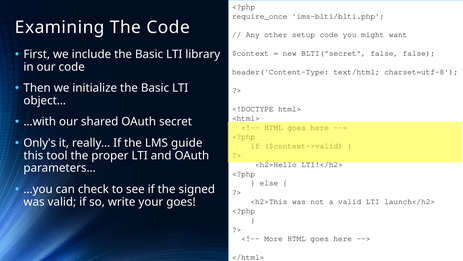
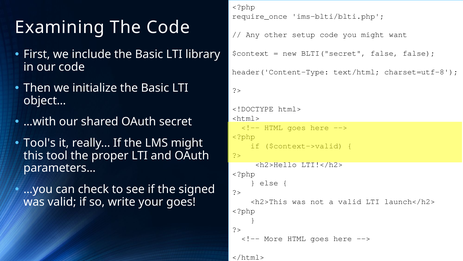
Only's: Only's -> Tool's
LMS guide: guide -> might
